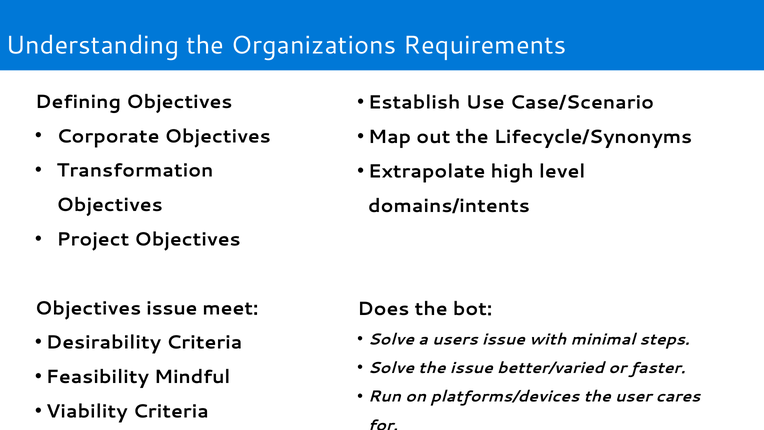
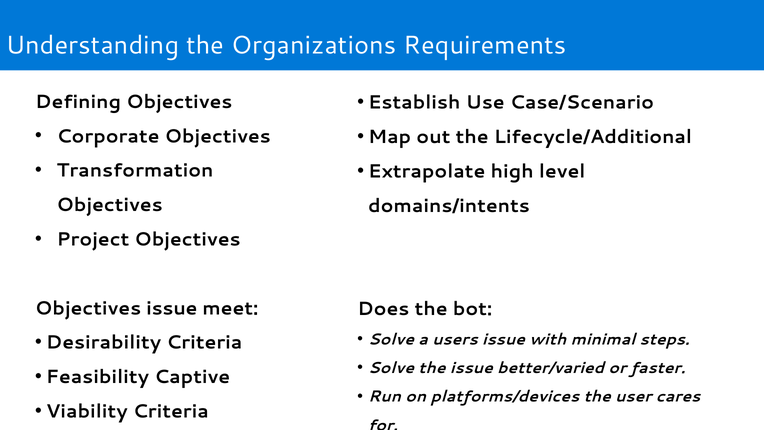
Lifecycle/Synonyms: Lifecycle/Synonyms -> Lifecycle/Additional
Mindful: Mindful -> Captive
